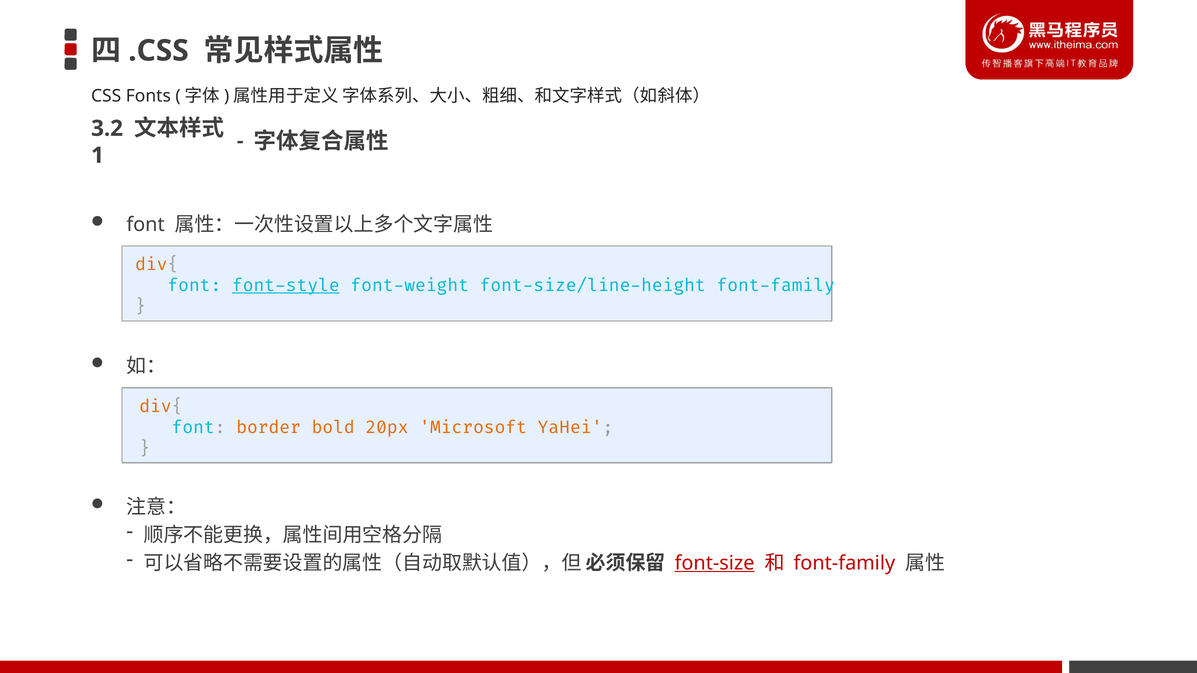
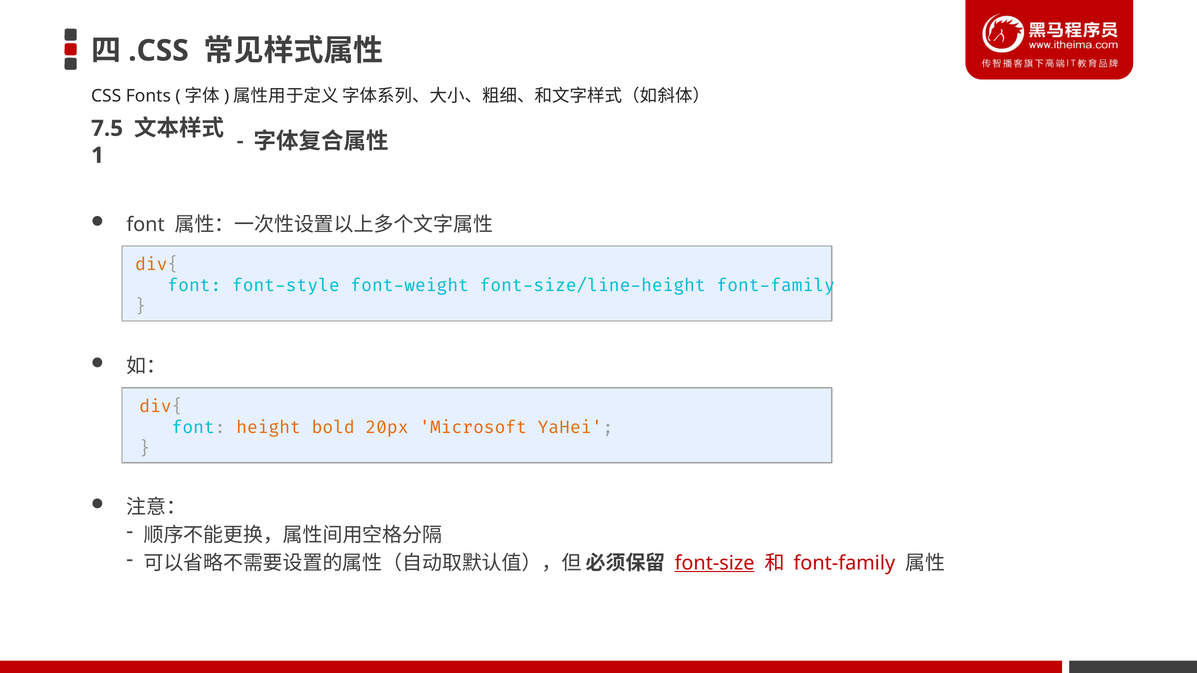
3.2: 3.2 -> 7.5
font-style underline: present -> none
border: border -> height
